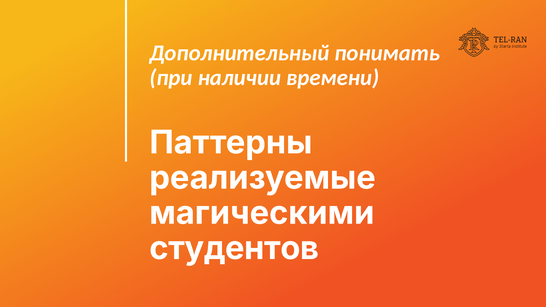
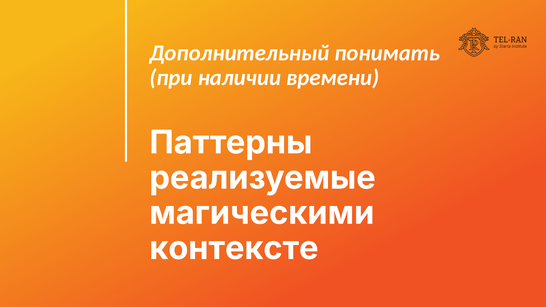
студентов: студентов -> контексте
